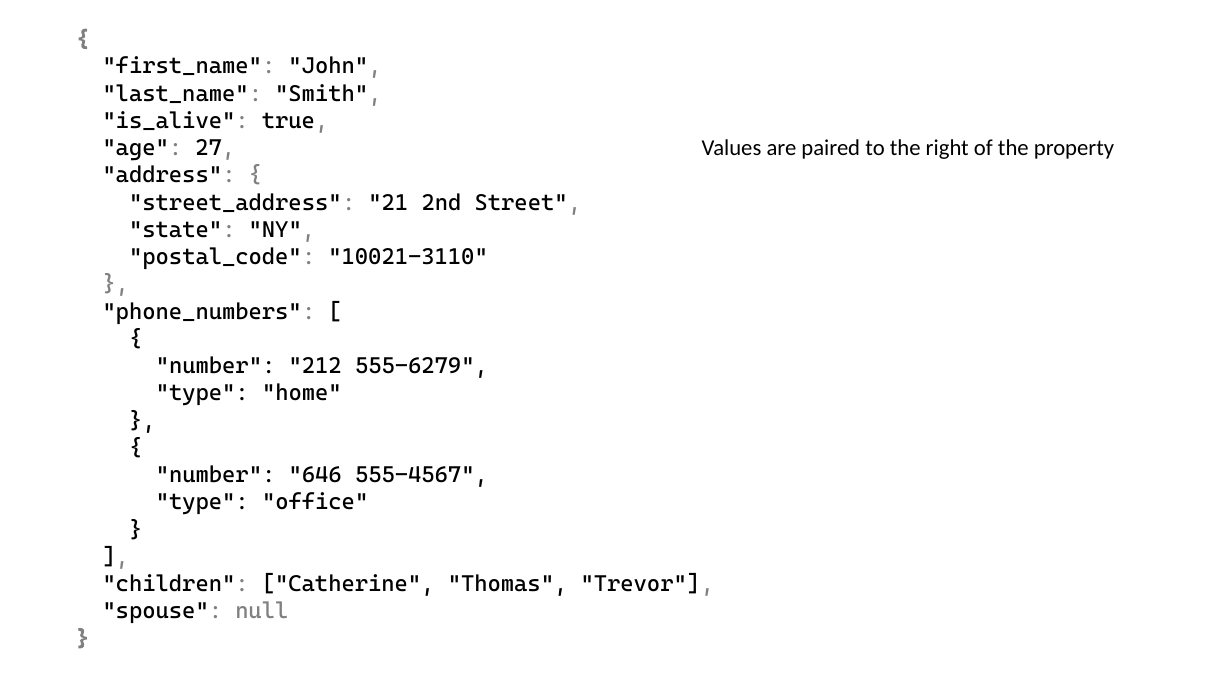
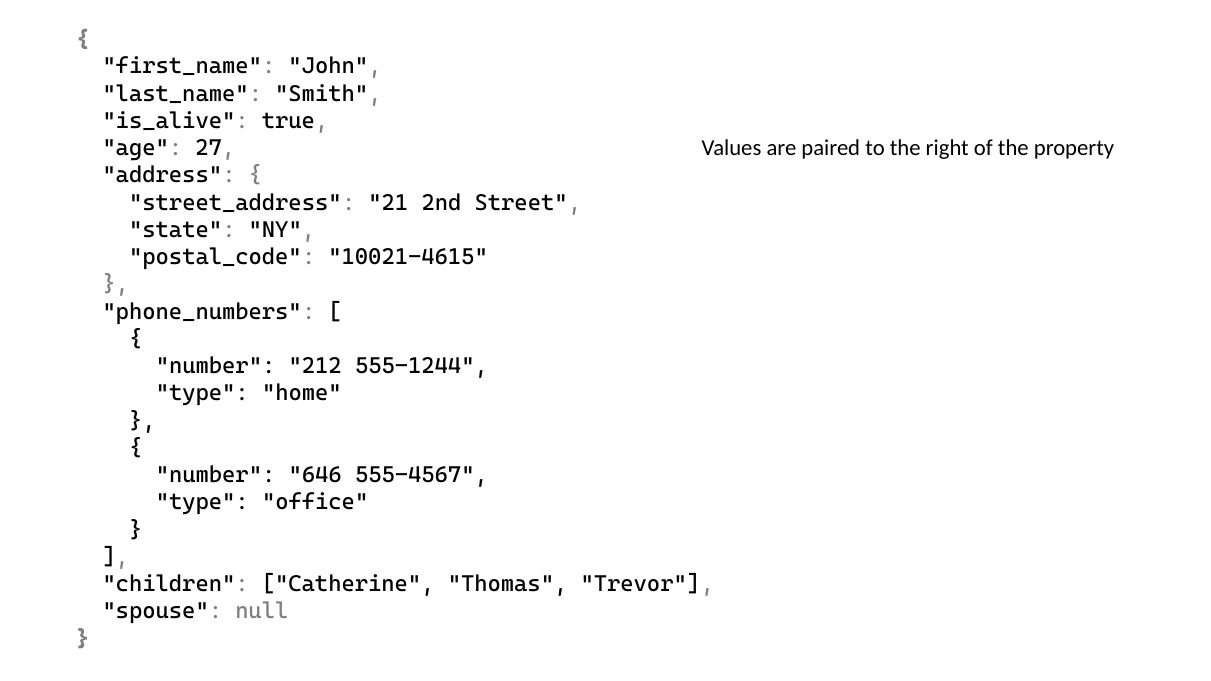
10021-3110: 10021-3110 -> 10021-4615
555-6279: 555-6279 -> 555-1244
